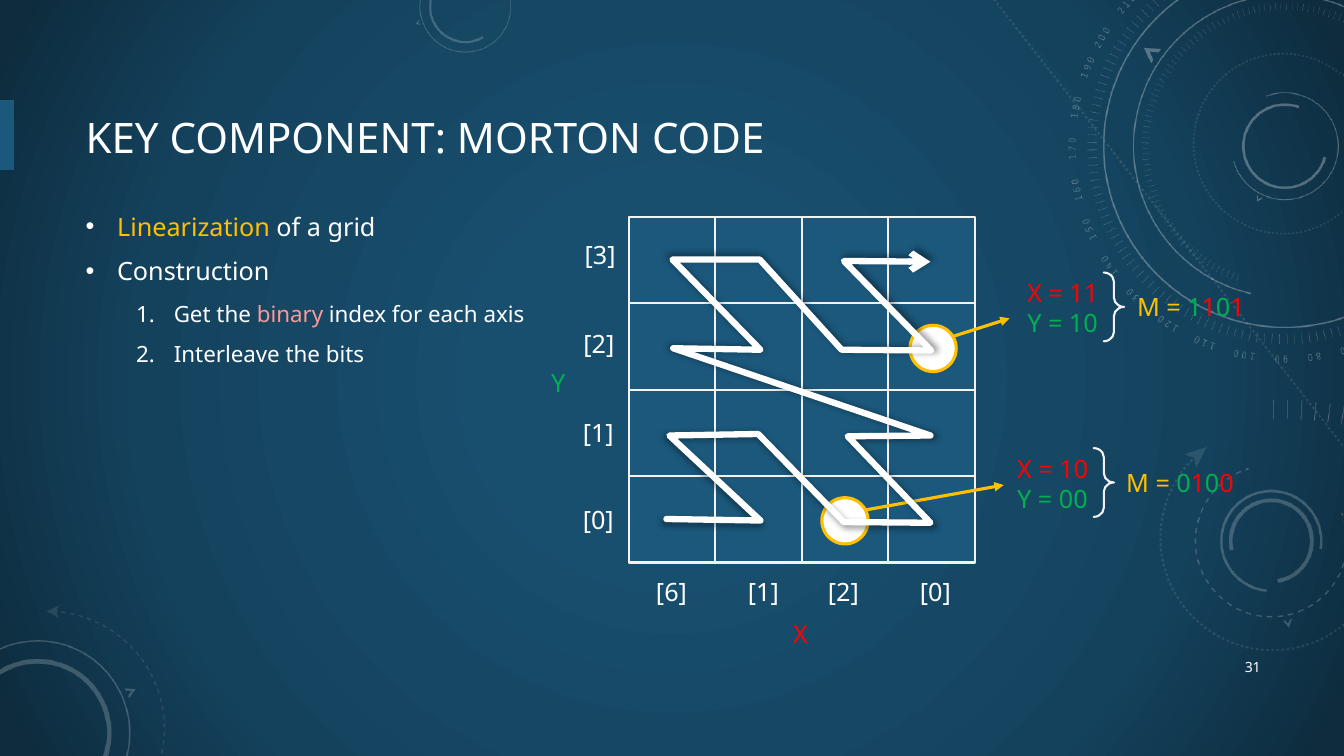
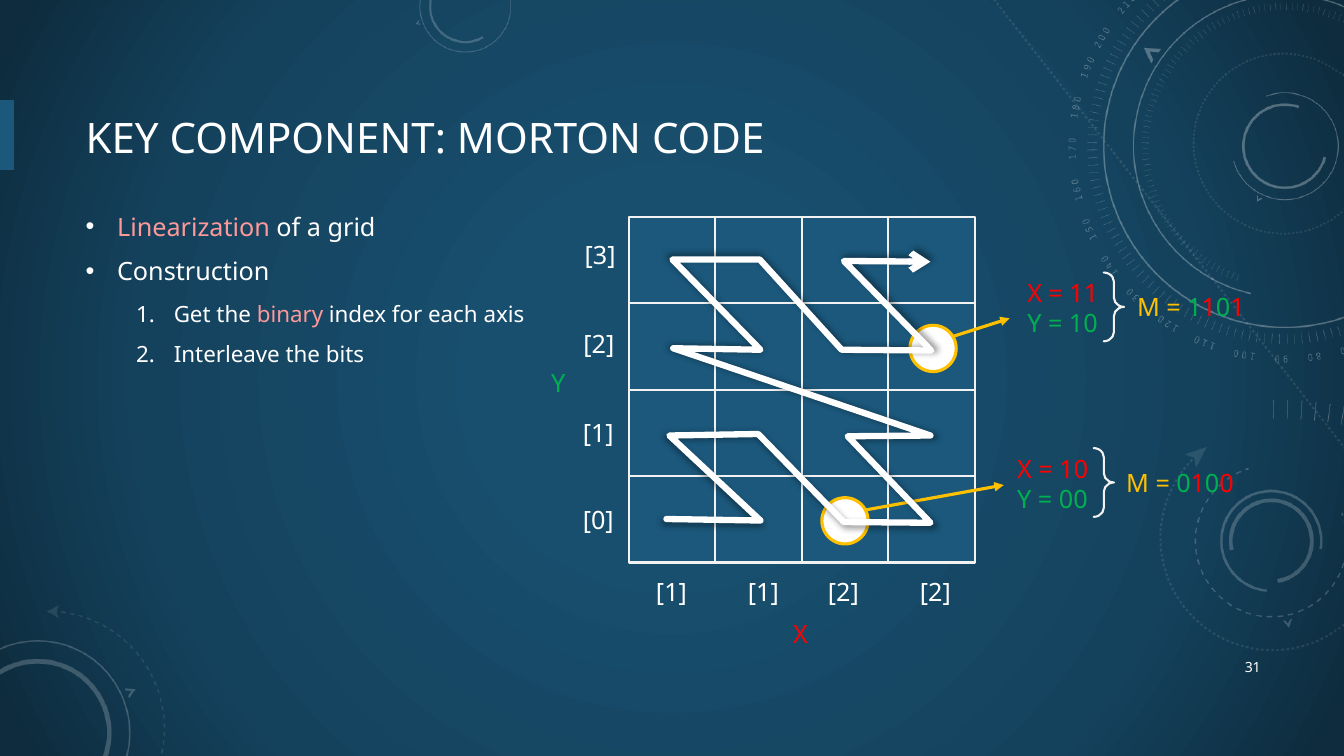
Linearization colour: yellow -> pink
6 at (671, 593): 6 -> 1
2 0: 0 -> 2
